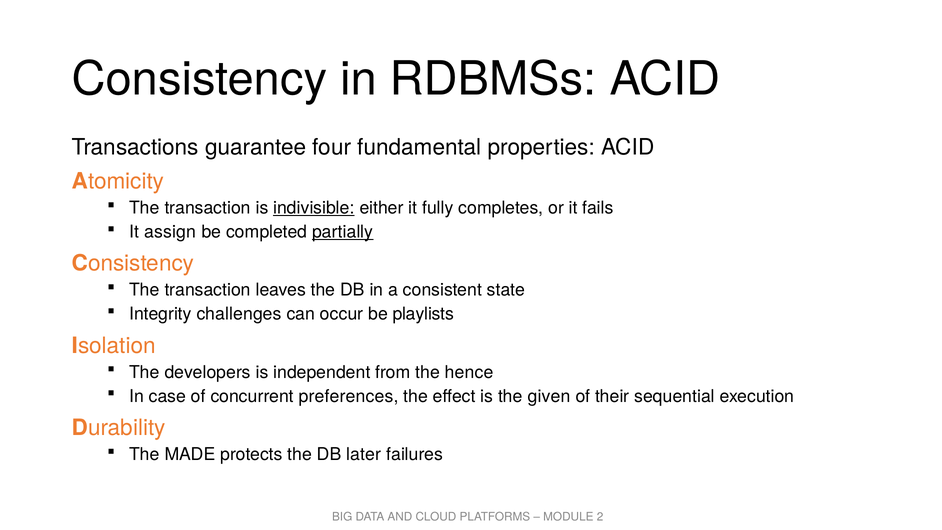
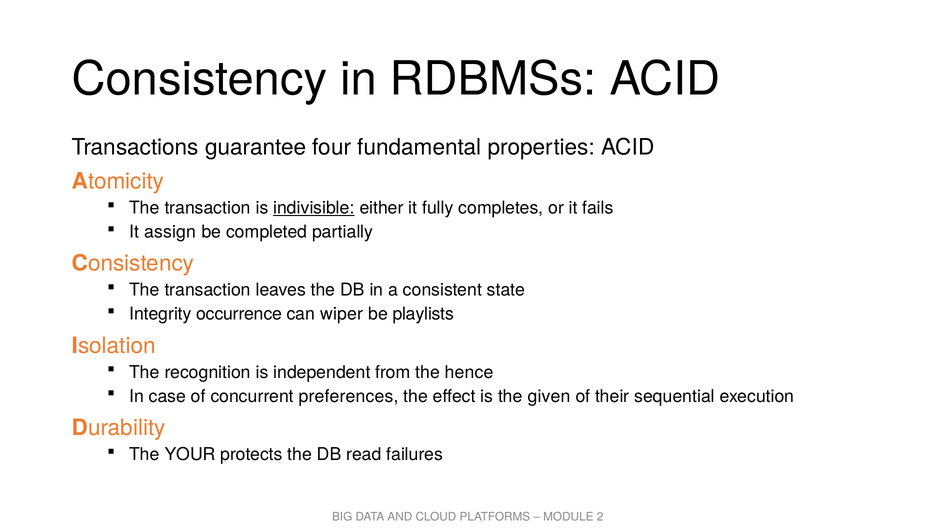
partially underline: present -> none
challenges: challenges -> occurrence
occur: occur -> wiper
developers: developers -> recognition
MADE: MADE -> YOUR
later: later -> read
